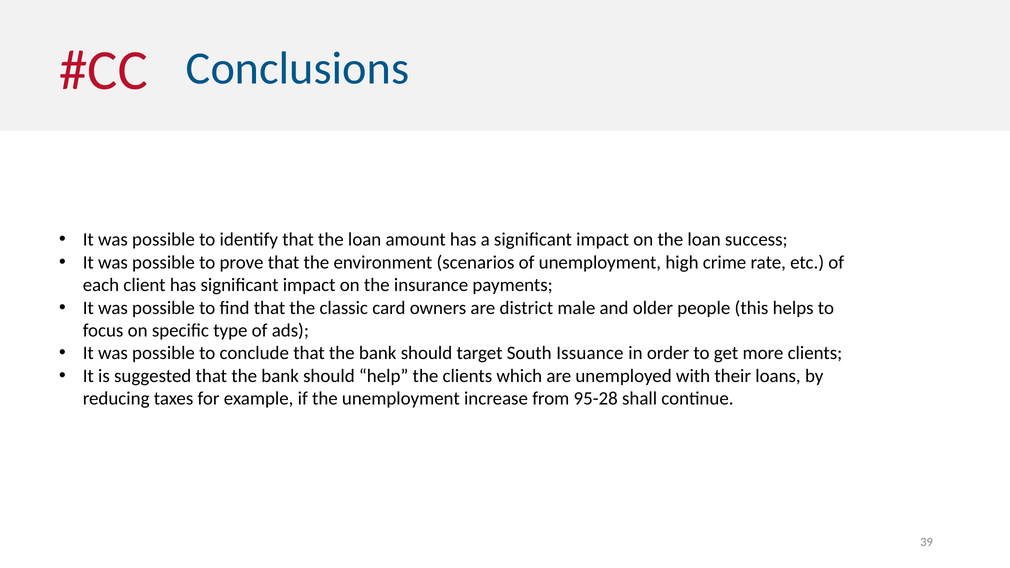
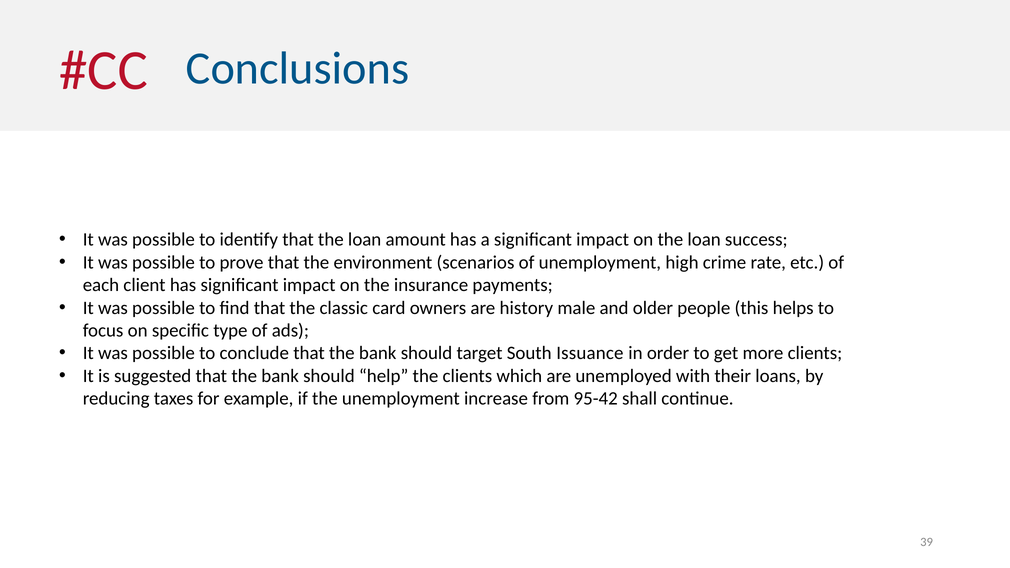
district: district -> history
95-28: 95-28 -> 95-42
